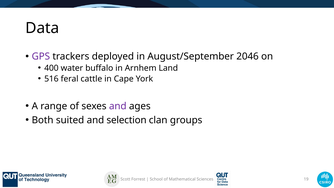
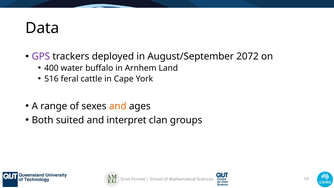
2046: 2046 -> 2072
and at (118, 106) colour: purple -> orange
selection: selection -> interpret
